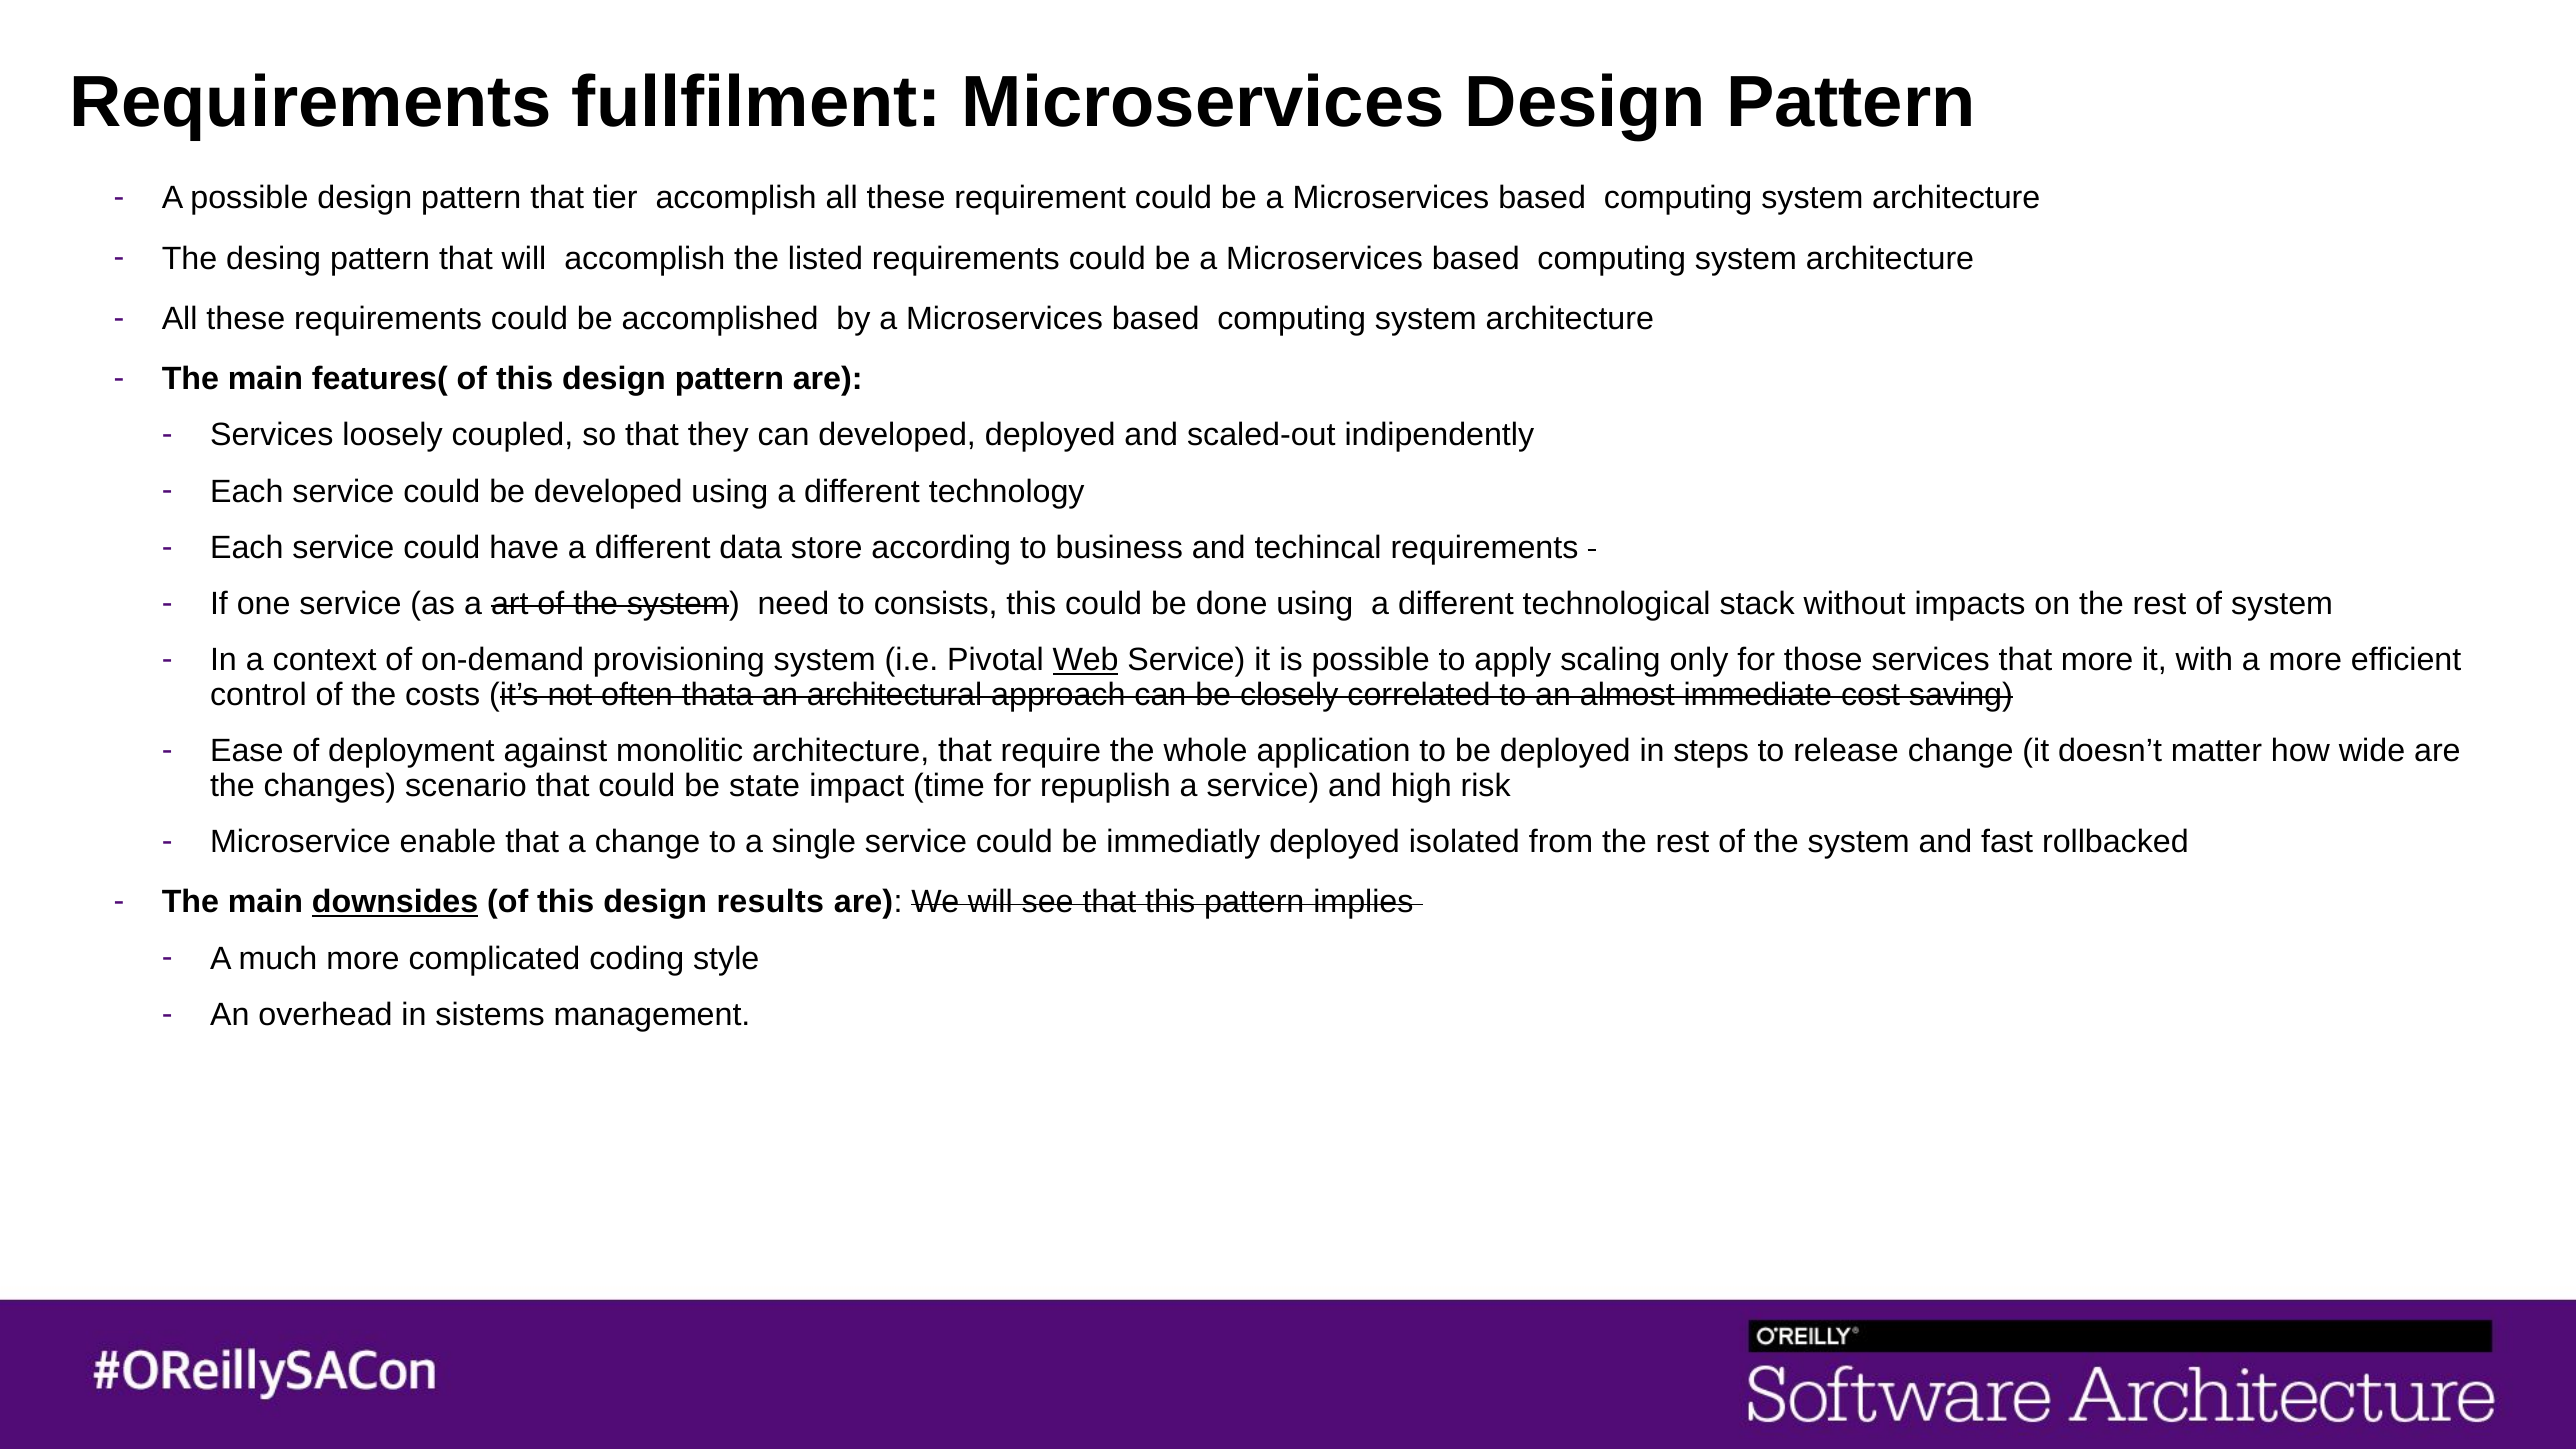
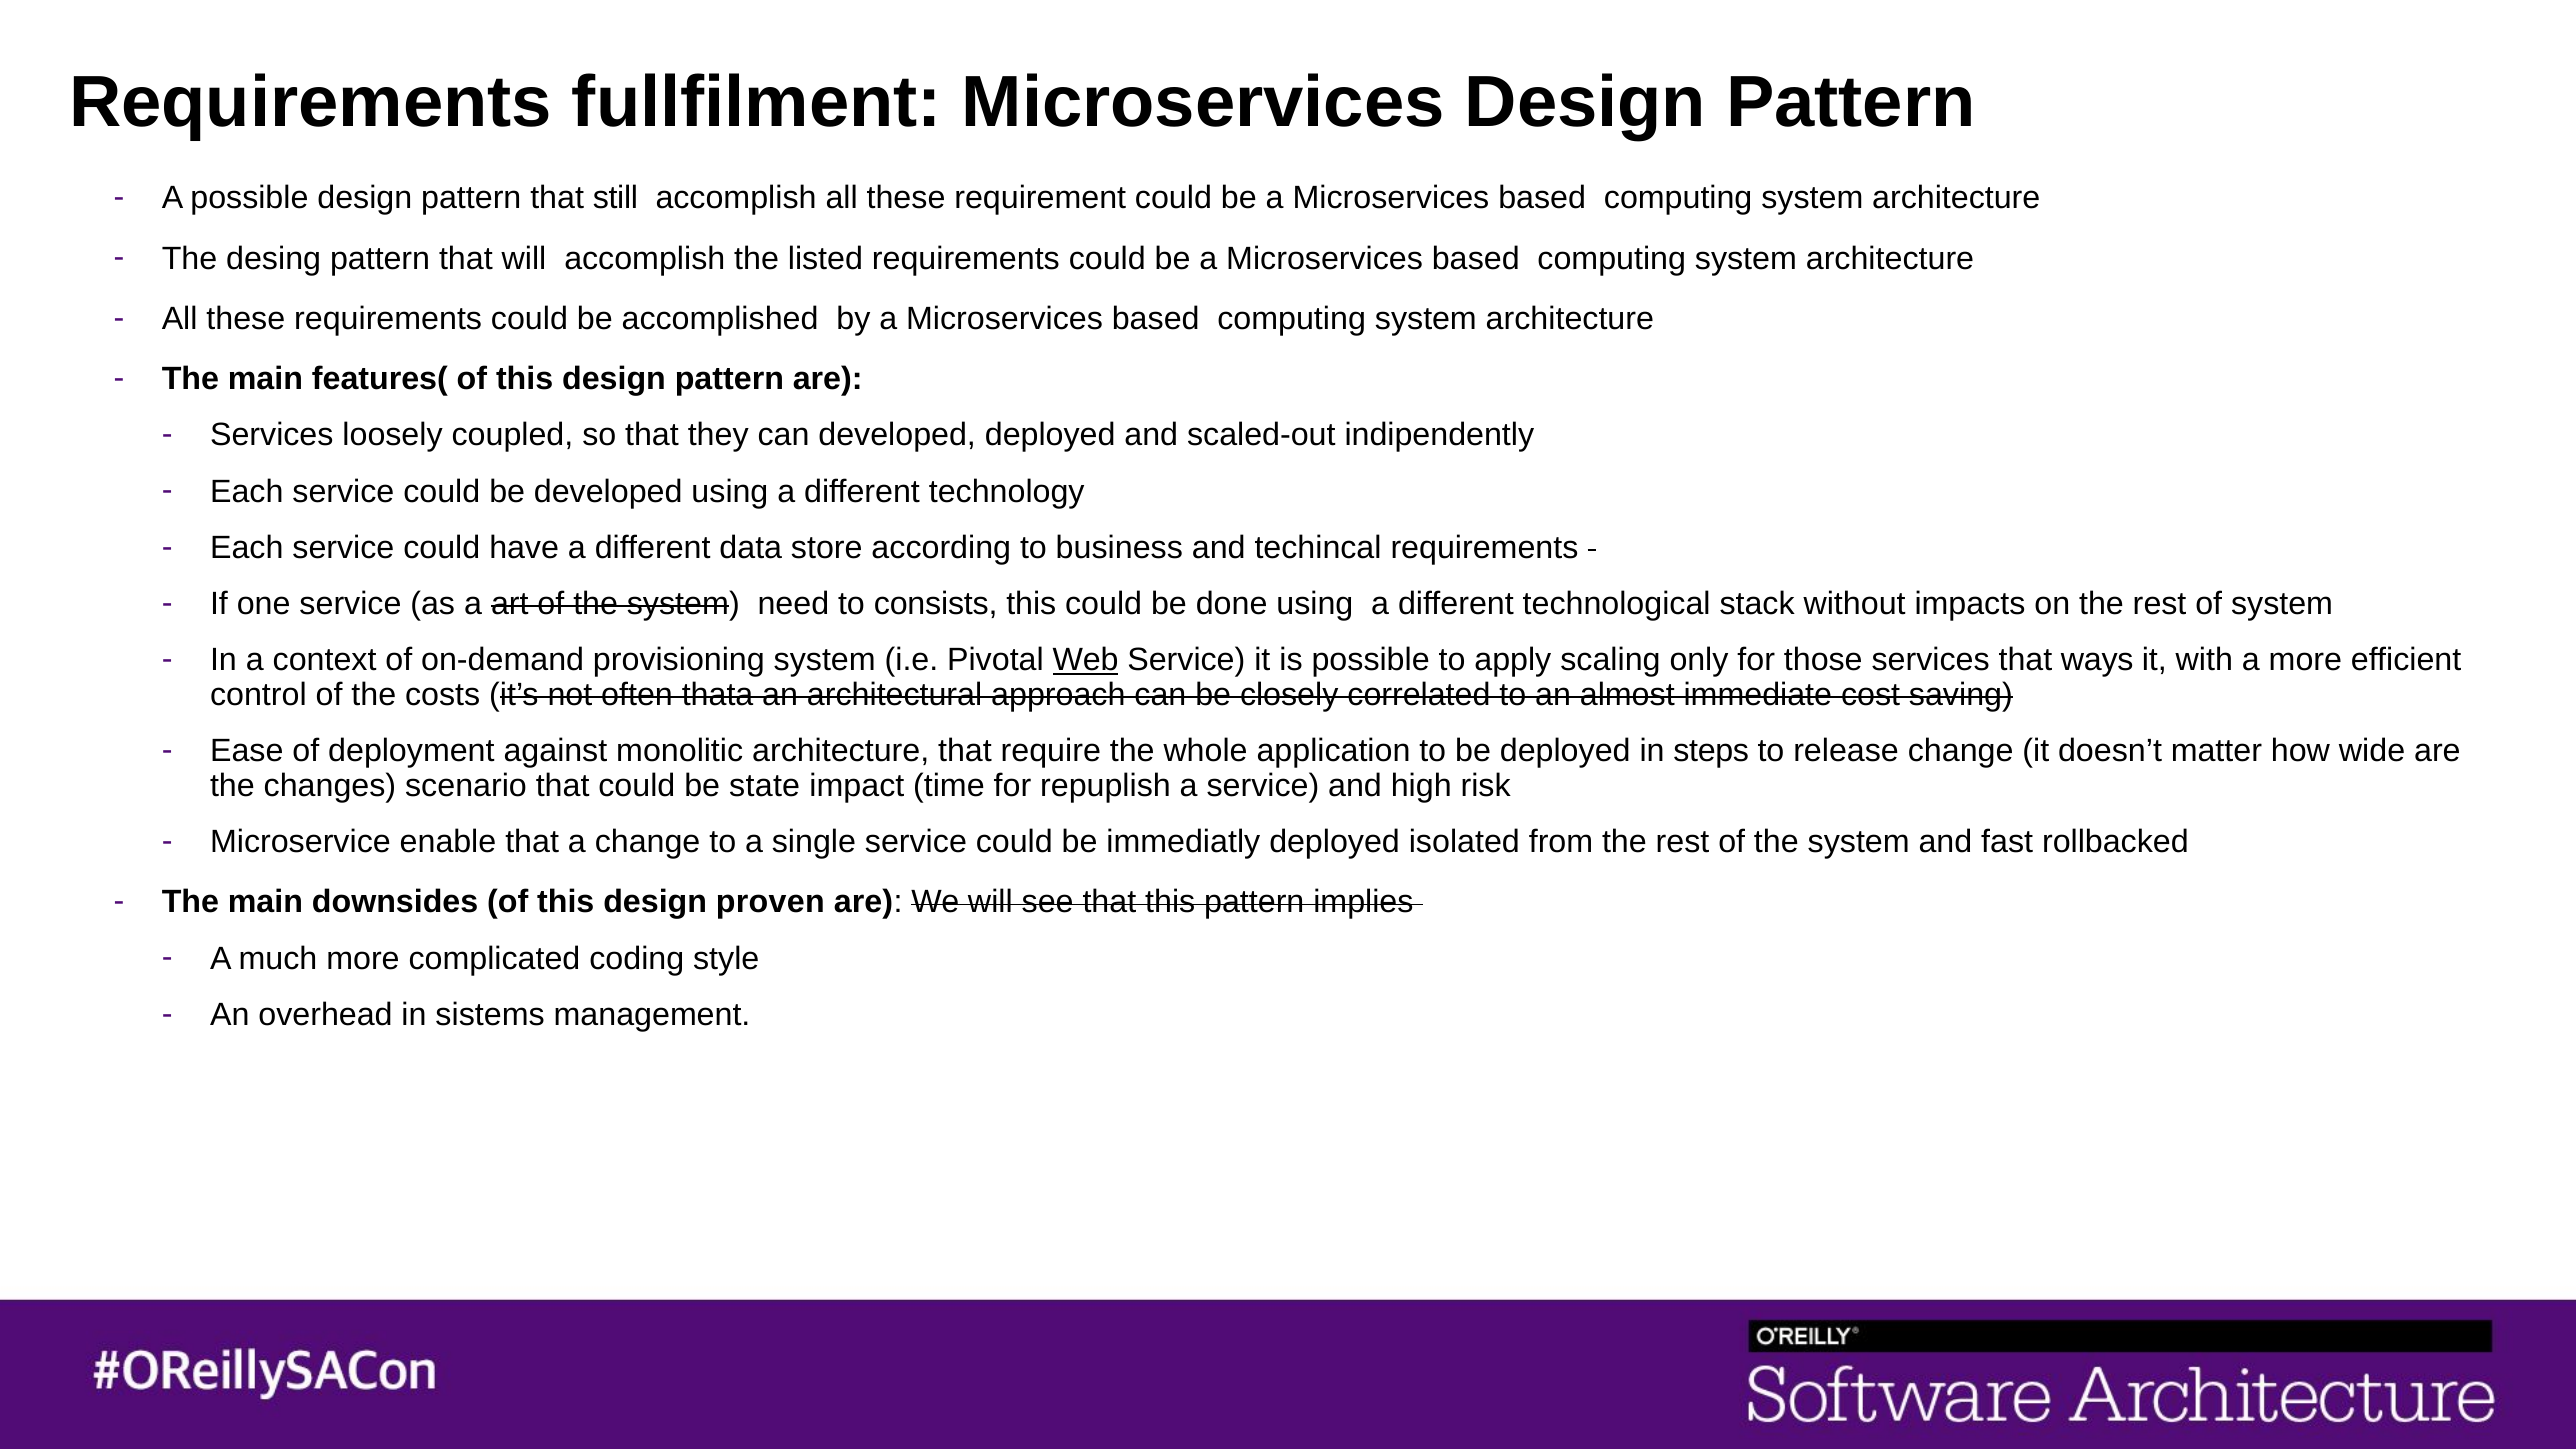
tier: tier -> still
that more: more -> ways
downsides underline: present -> none
results: results -> proven
